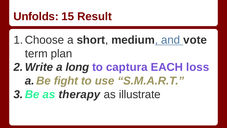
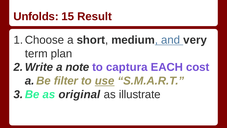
vote: vote -> very
long: long -> note
loss: loss -> cost
fight: fight -> filter
use underline: none -> present
therapy: therapy -> original
